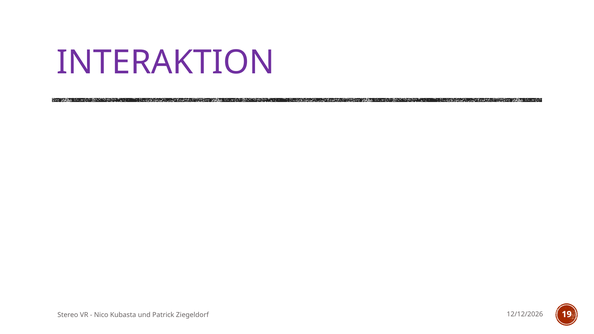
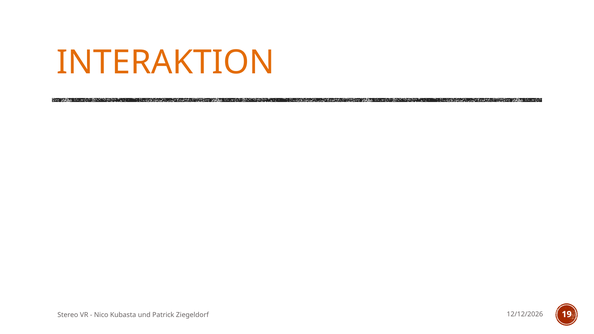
INTERAKTION colour: purple -> orange
